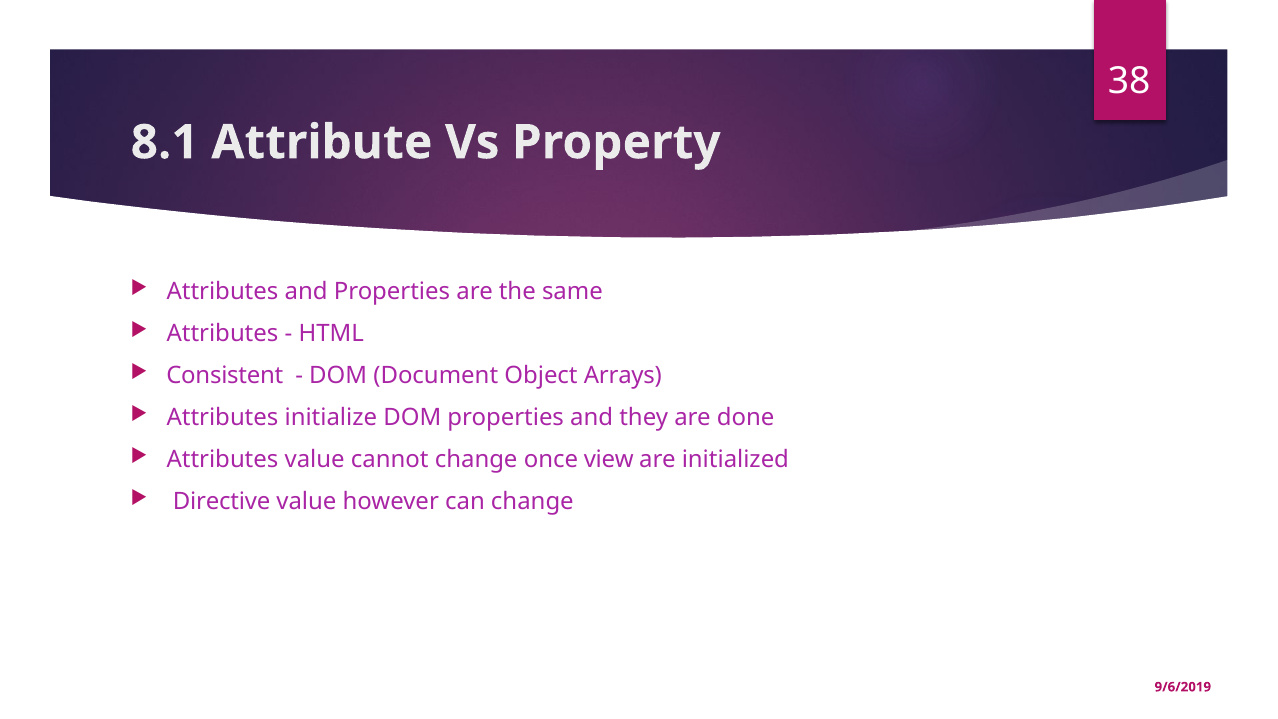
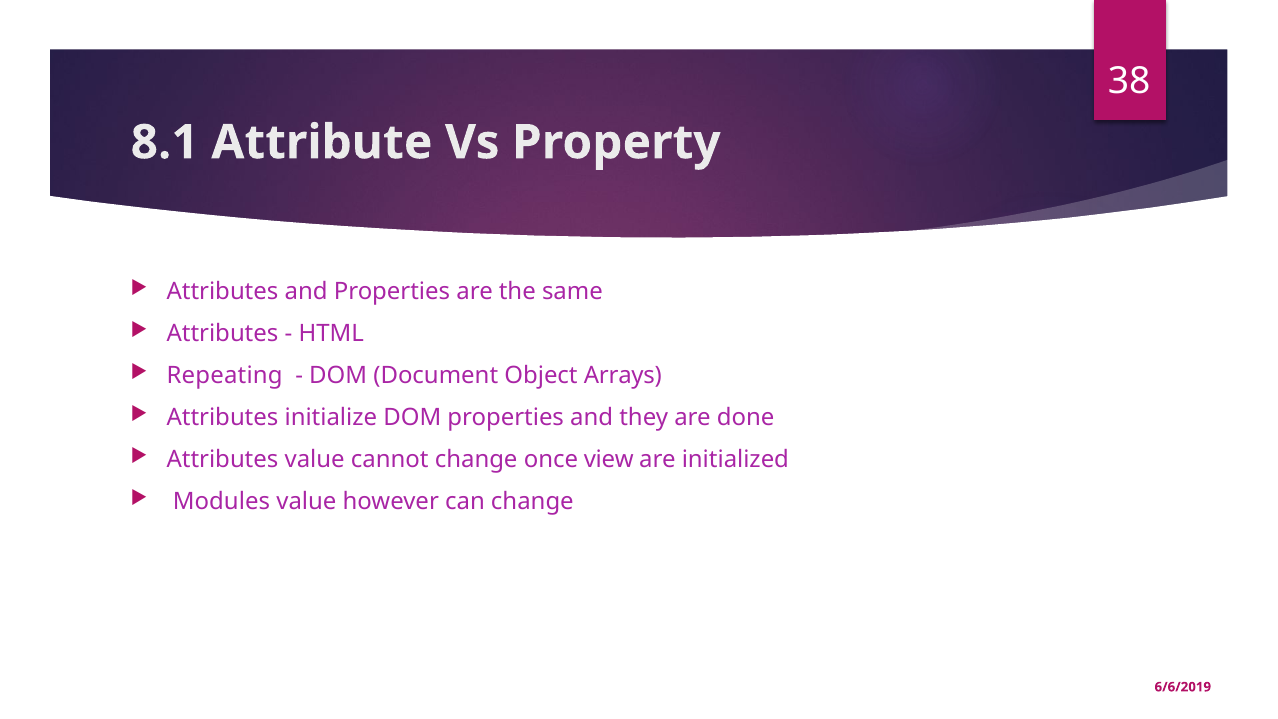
Consistent: Consistent -> Repeating
Directive: Directive -> Modules
9/6/2019: 9/6/2019 -> 6/6/2019
